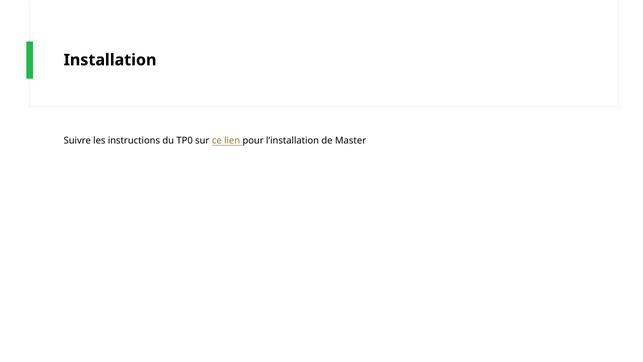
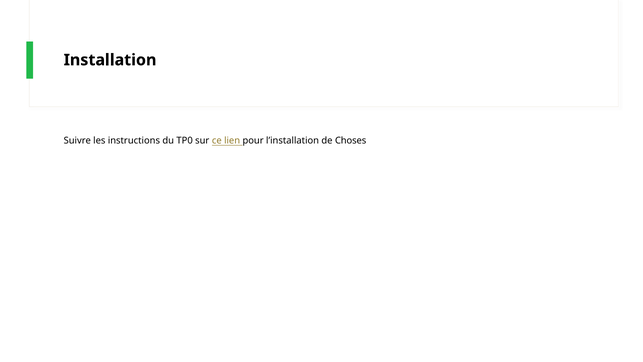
Master: Master -> Choses
